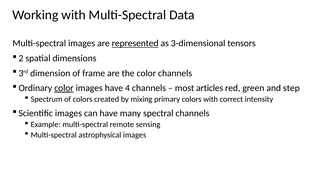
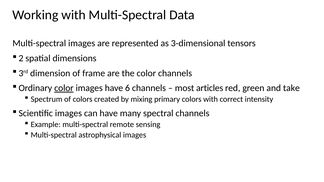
represented underline: present -> none
4: 4 -> 6
step: step -> take
